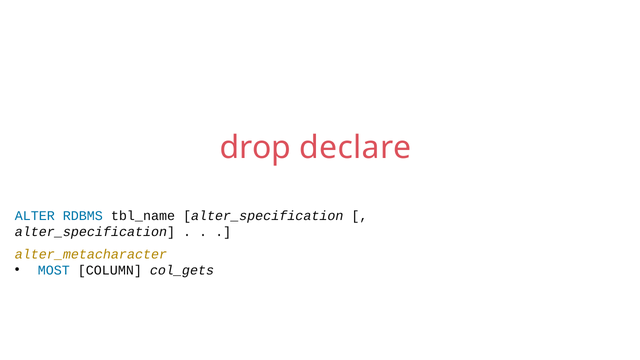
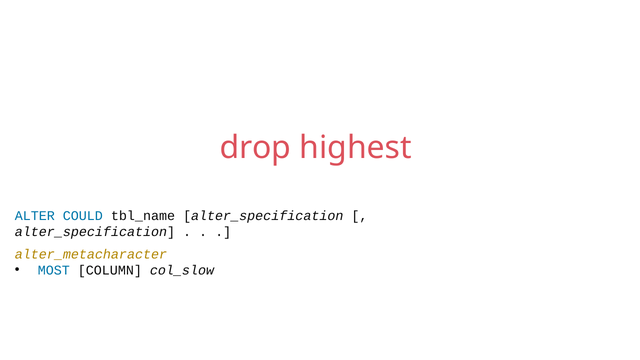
declare: declare -> highest
RDBMS: RDBMS -> COULD
col_gets: col_gets -> col_slow
